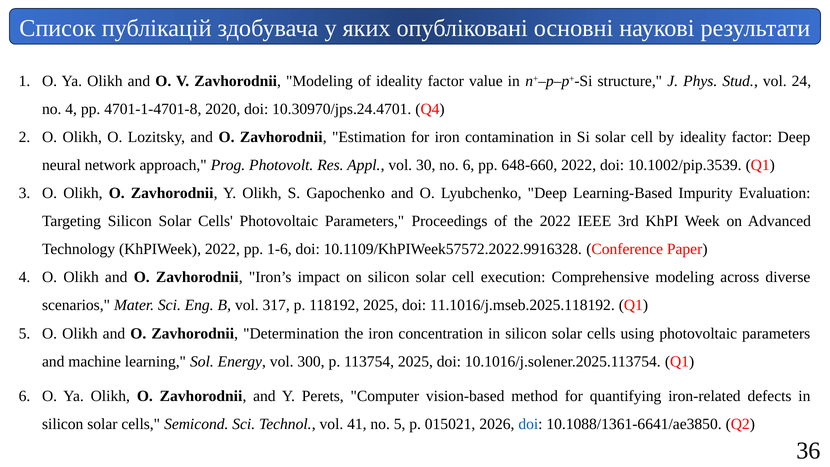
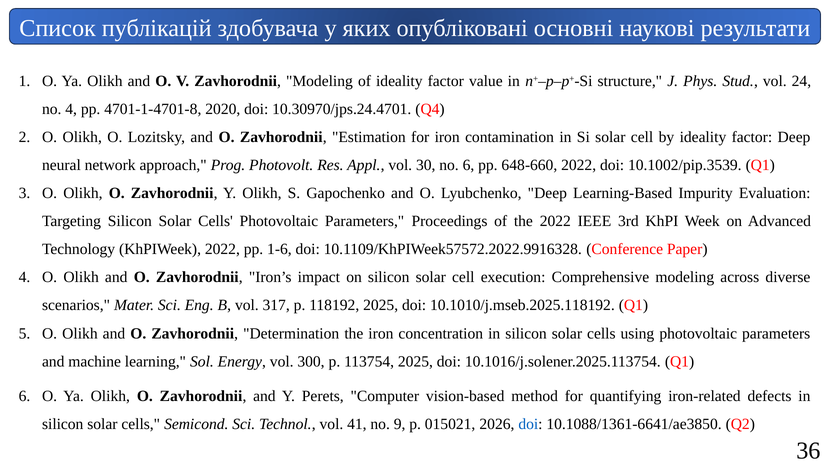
11.1016/j.mseb.2025.118192: 11.1016/j.mseb.2025.118192 -> 10.1010/j.mseb.2025.118192
no 5: 5 -> 9
